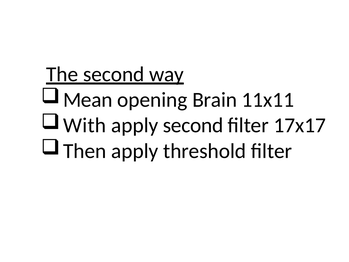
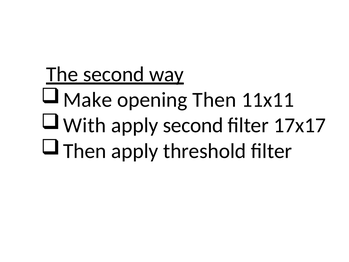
Mean: Mean -> Make
opening Brain: Brain -> Then
